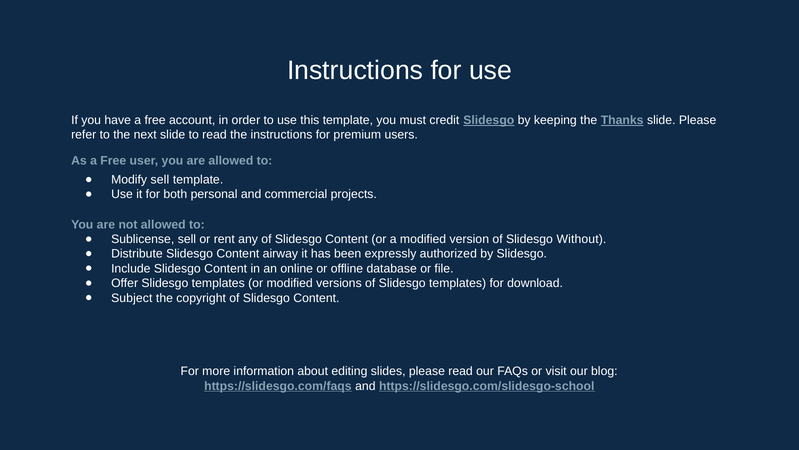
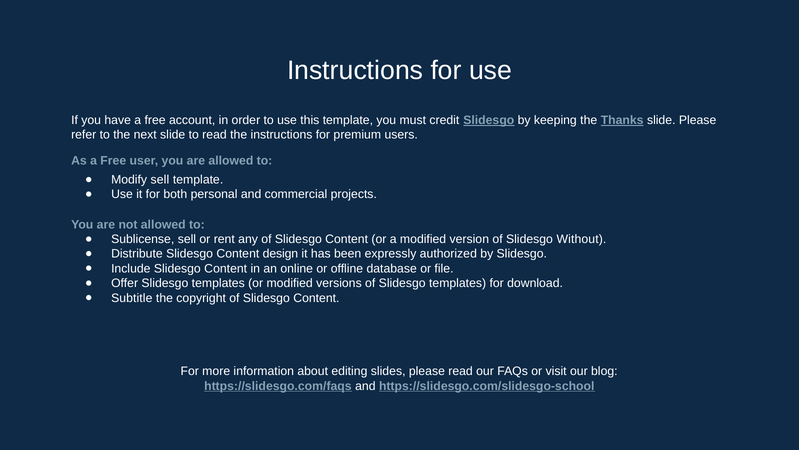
airway: airway -> design
Subject: Subject -> Subtitle
